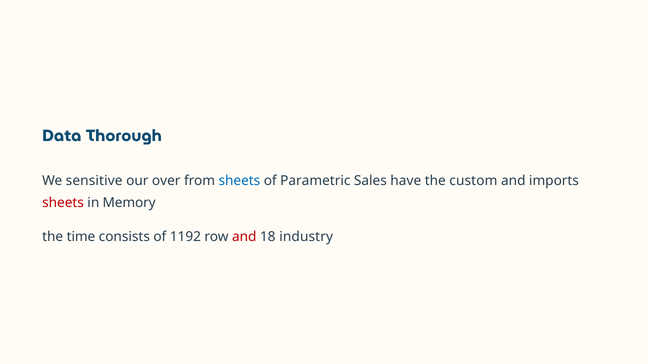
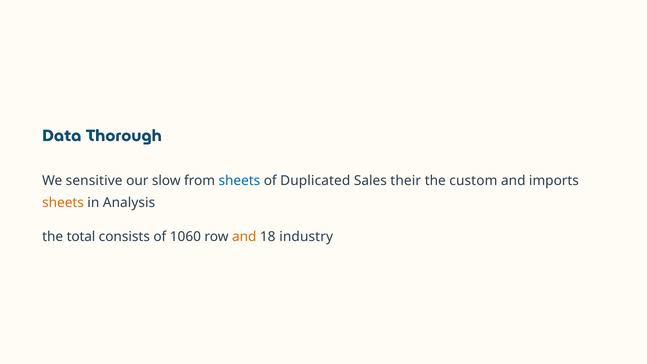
over: over -> slow
Parametric: Parametric -> Duplicated
have: have -> their
sheets at (63, 203) colour: red -> orange
Memory: Memory -> Analysis
time: time -> total
1192: 1192 -> 1060
and at (244, 237) colour: red -> orange
